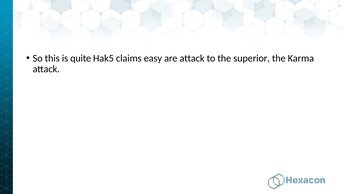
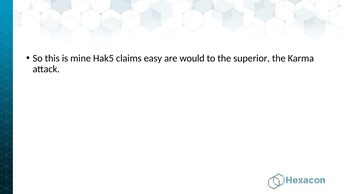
quite: quite -> mine
are attack: attack -> would
